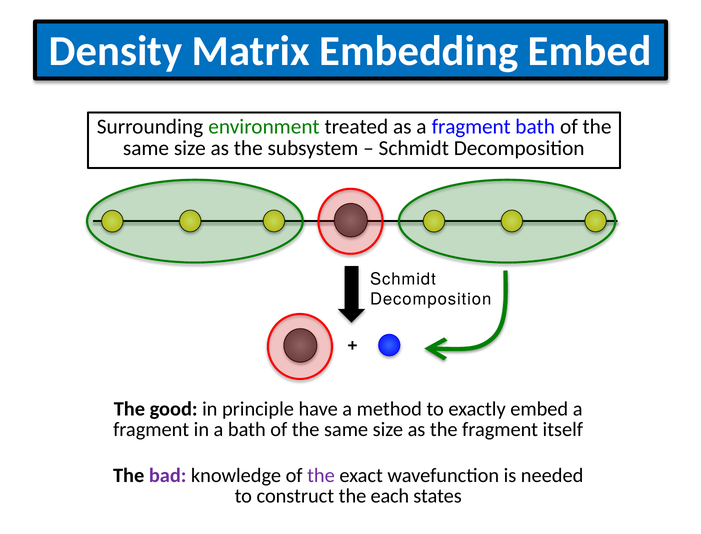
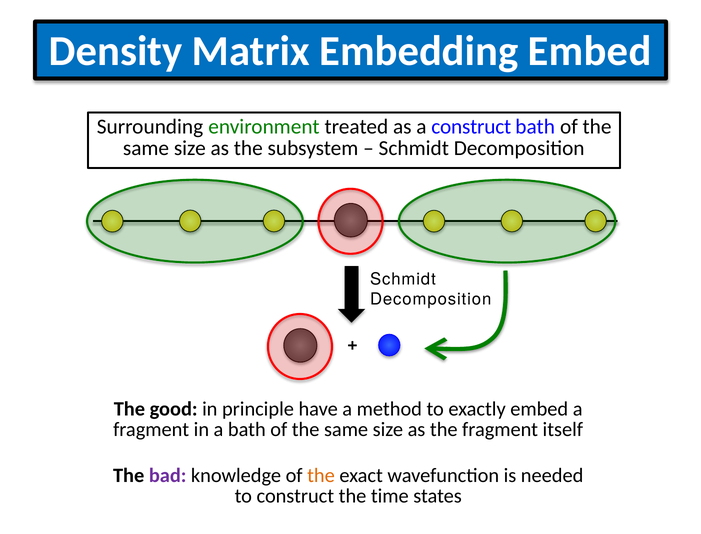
as a fragment: fragment -> construct
the at (321, 476) colour: purple -> orange
each: each -> time
